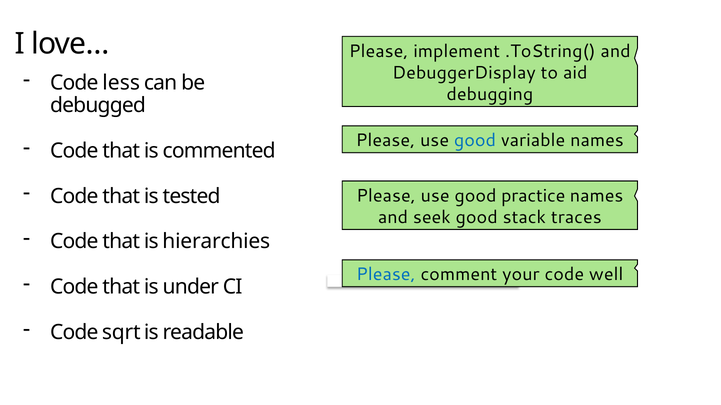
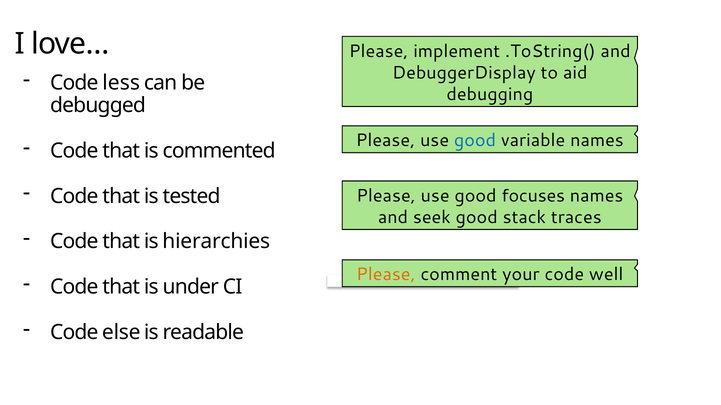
practice: practice -> focuses
Please at (386, 275) colour: blue -> orange
sqrt: sqrt -> else
